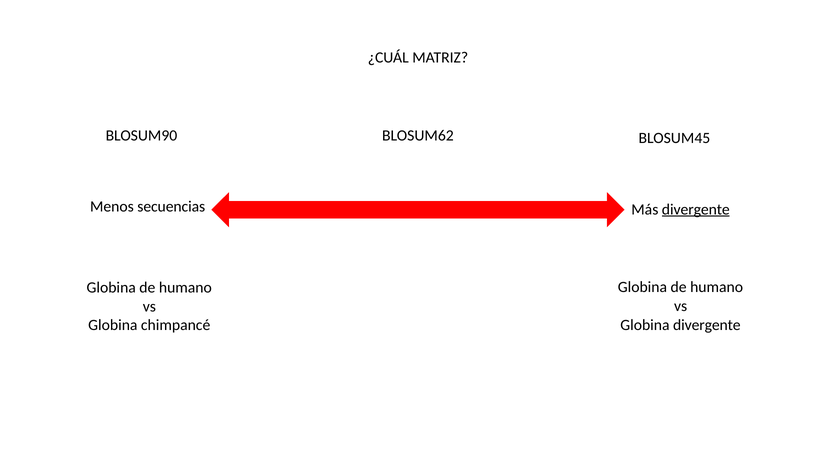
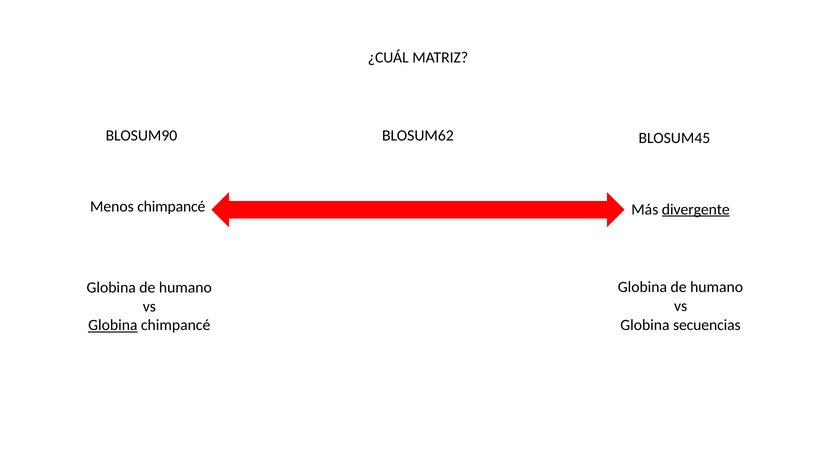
Menos secuencias: secuencias -> chimpancé
Globina divergente: divergente -> secuencias
Globina at (113, 325) underline: none -> present
